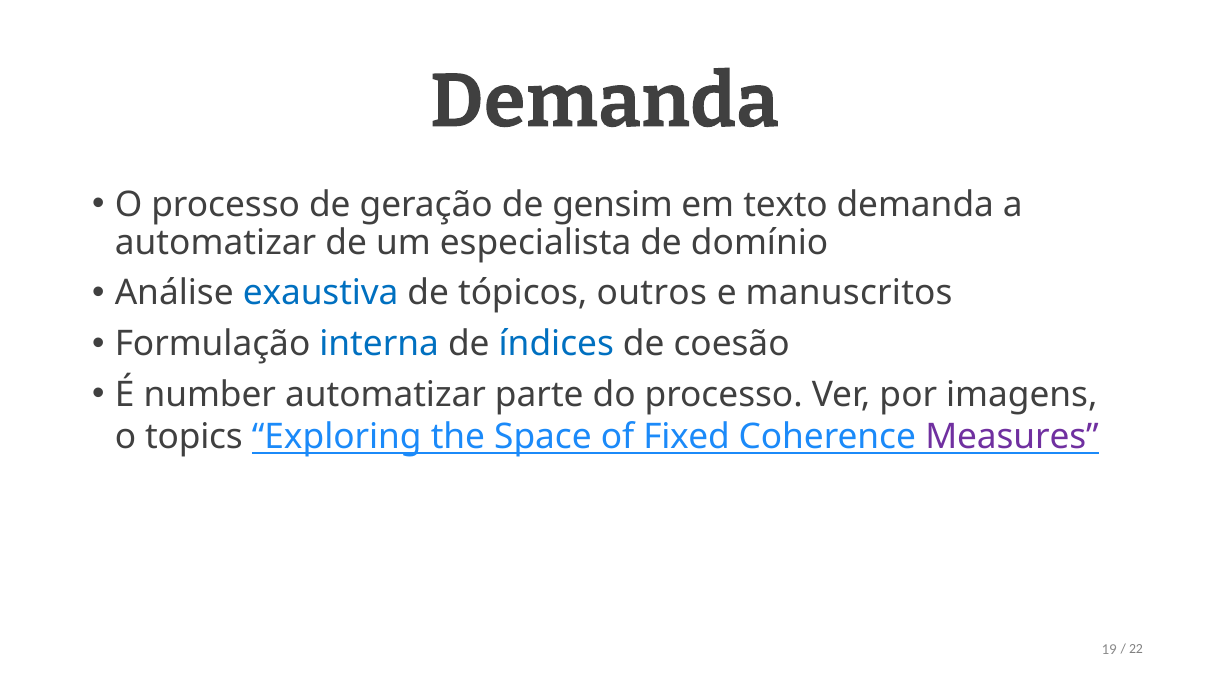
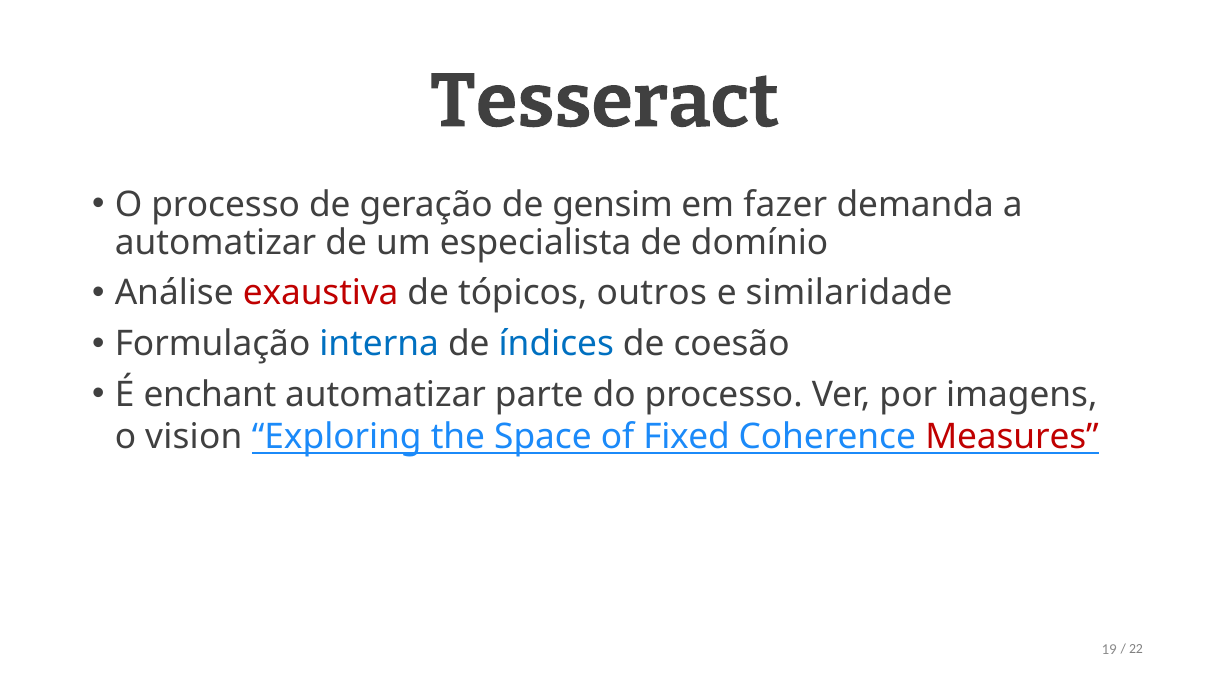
Demanda at (604, 101): Demanda -> Tesseract
texto: texto -> fazer
exaustiva colour: blue -> red
manuscritos: manuscritos -> similaridade
number: number -> enchant
topics: topics -> vision
Measures colour: purple -> red
